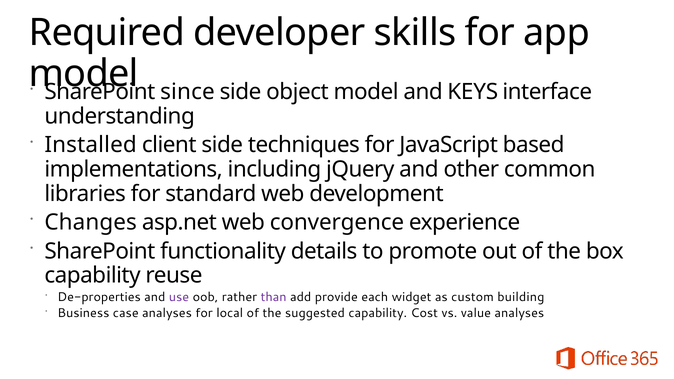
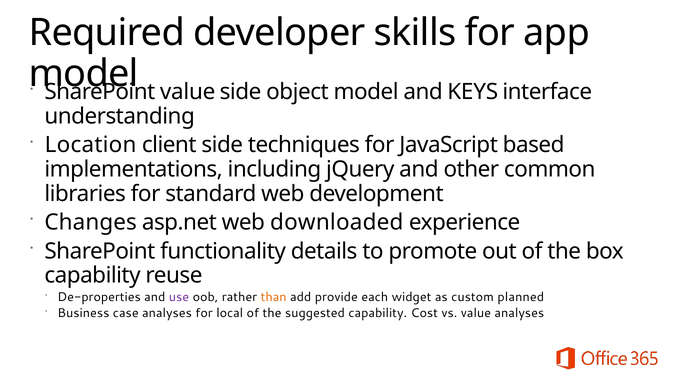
since at (187, 92): since -> value
Installed: Installed -> Location
convergence: convergence -> downloaded
than colour: purple -> orange
building: building -> planned
